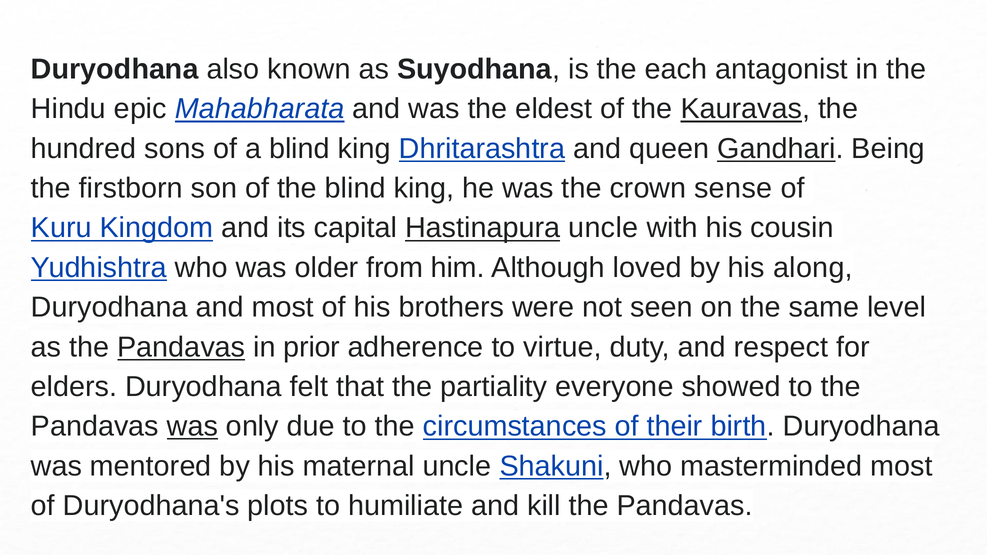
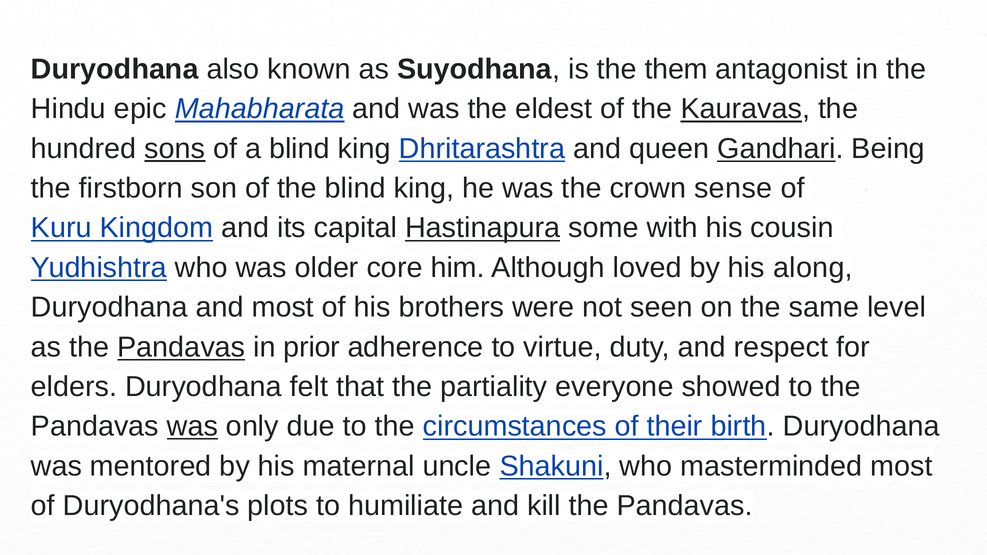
each: each -> them
sons underline: none -> present
Hastinapura uncle: uncle -> some
from: from -> core
